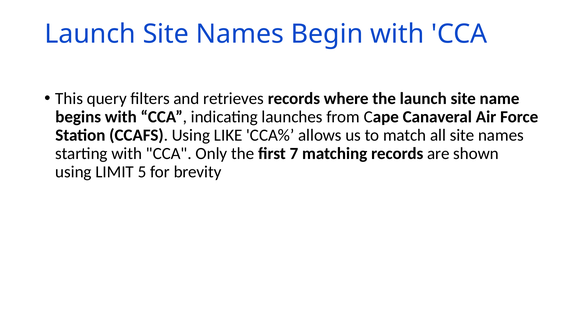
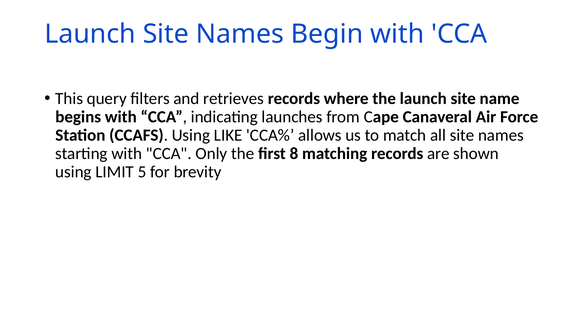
7: 7 -> 8
